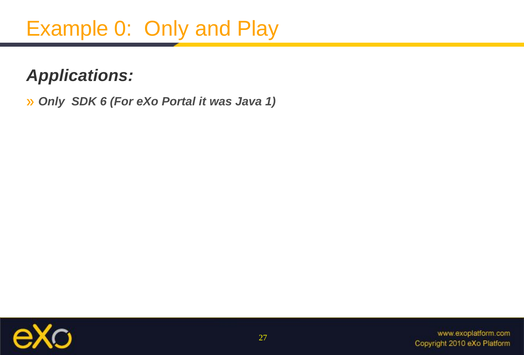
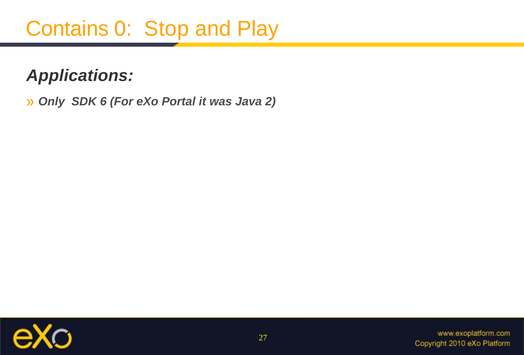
Example: Example -> Contains
0 Only: Only -> Stop
1: 1 -> 2
